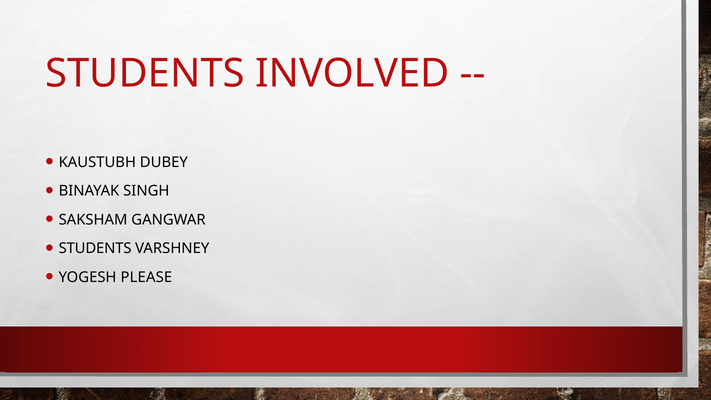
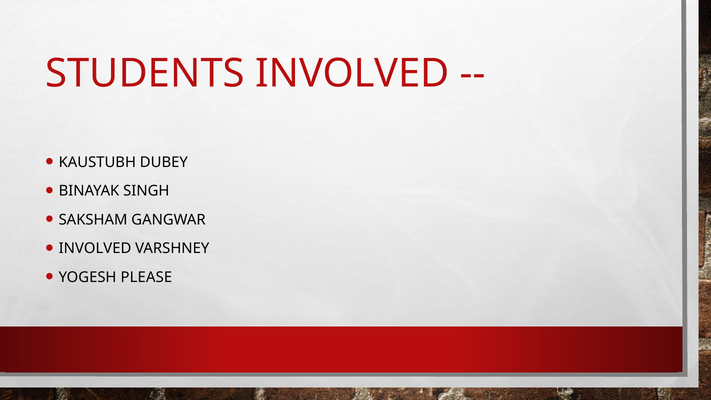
STUDENTS at (95, 248): STUDENTS -> INVOLVED
